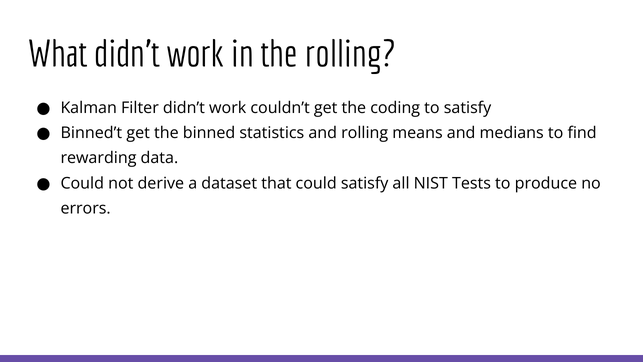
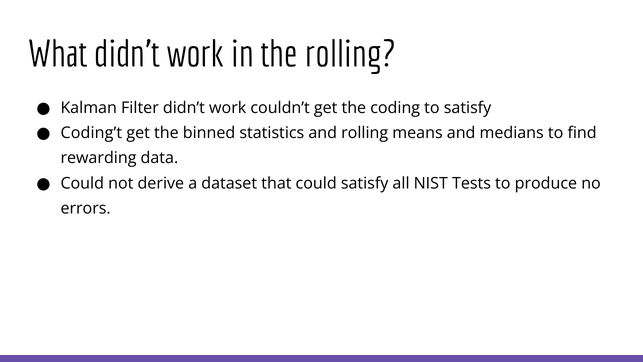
Binned’t: Binned’t -> Coding’t
